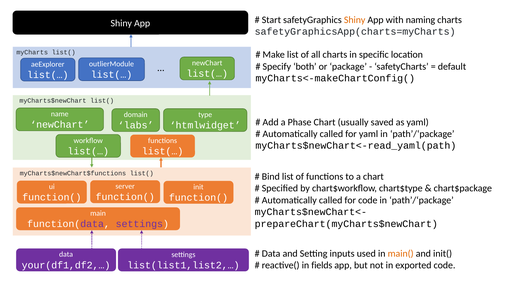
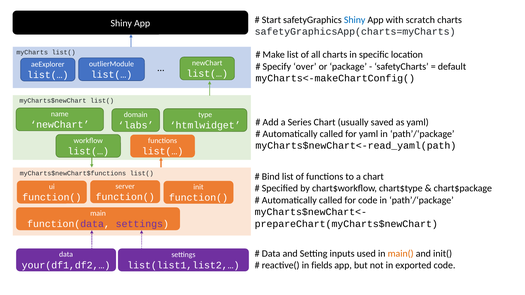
Shiny at (355, 20) colour: orange -> blue
naming: naming -> scratch
both: both -> over
Phase: Phase -> Series
